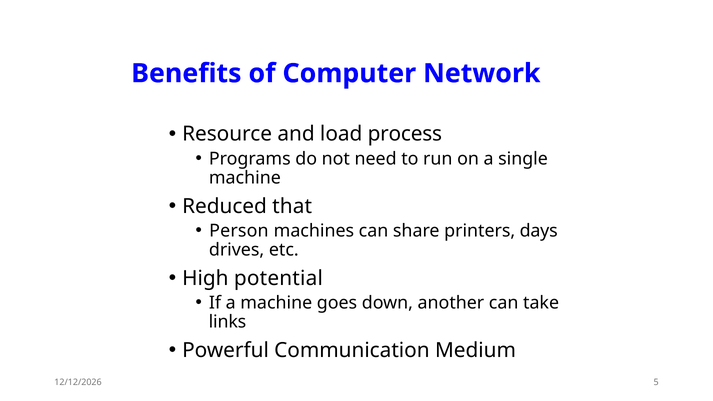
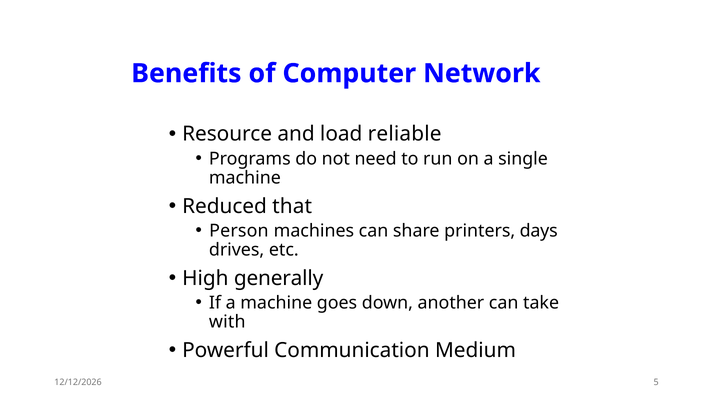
process: process -> reliable
potential: potential -> generally
links: links -> with
